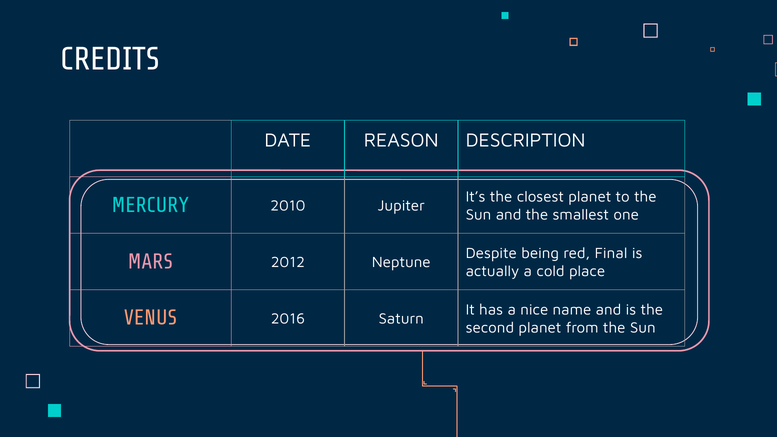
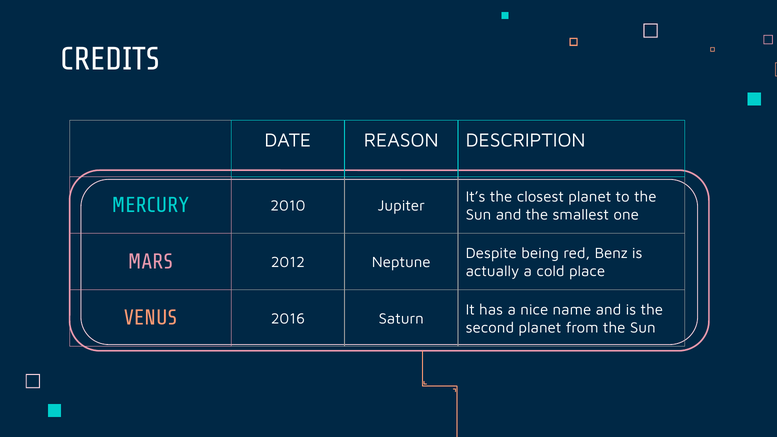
Final: Final -> Benz
